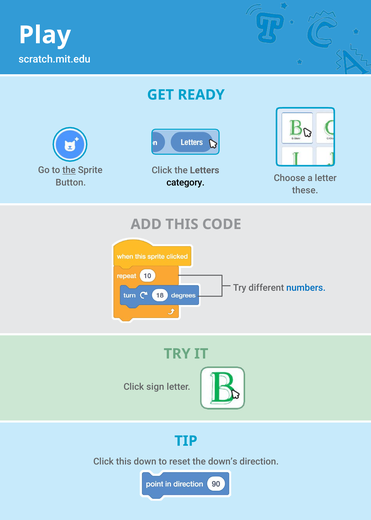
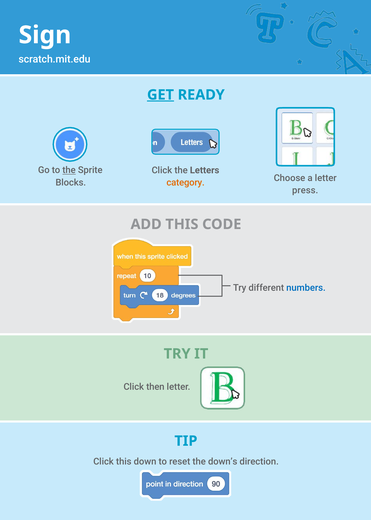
Play: Play -> Sign
GET underline: none -> present
Button: Button -> Blocks
category colour: black -> orange
these: these -> press
sign: sign -> then
